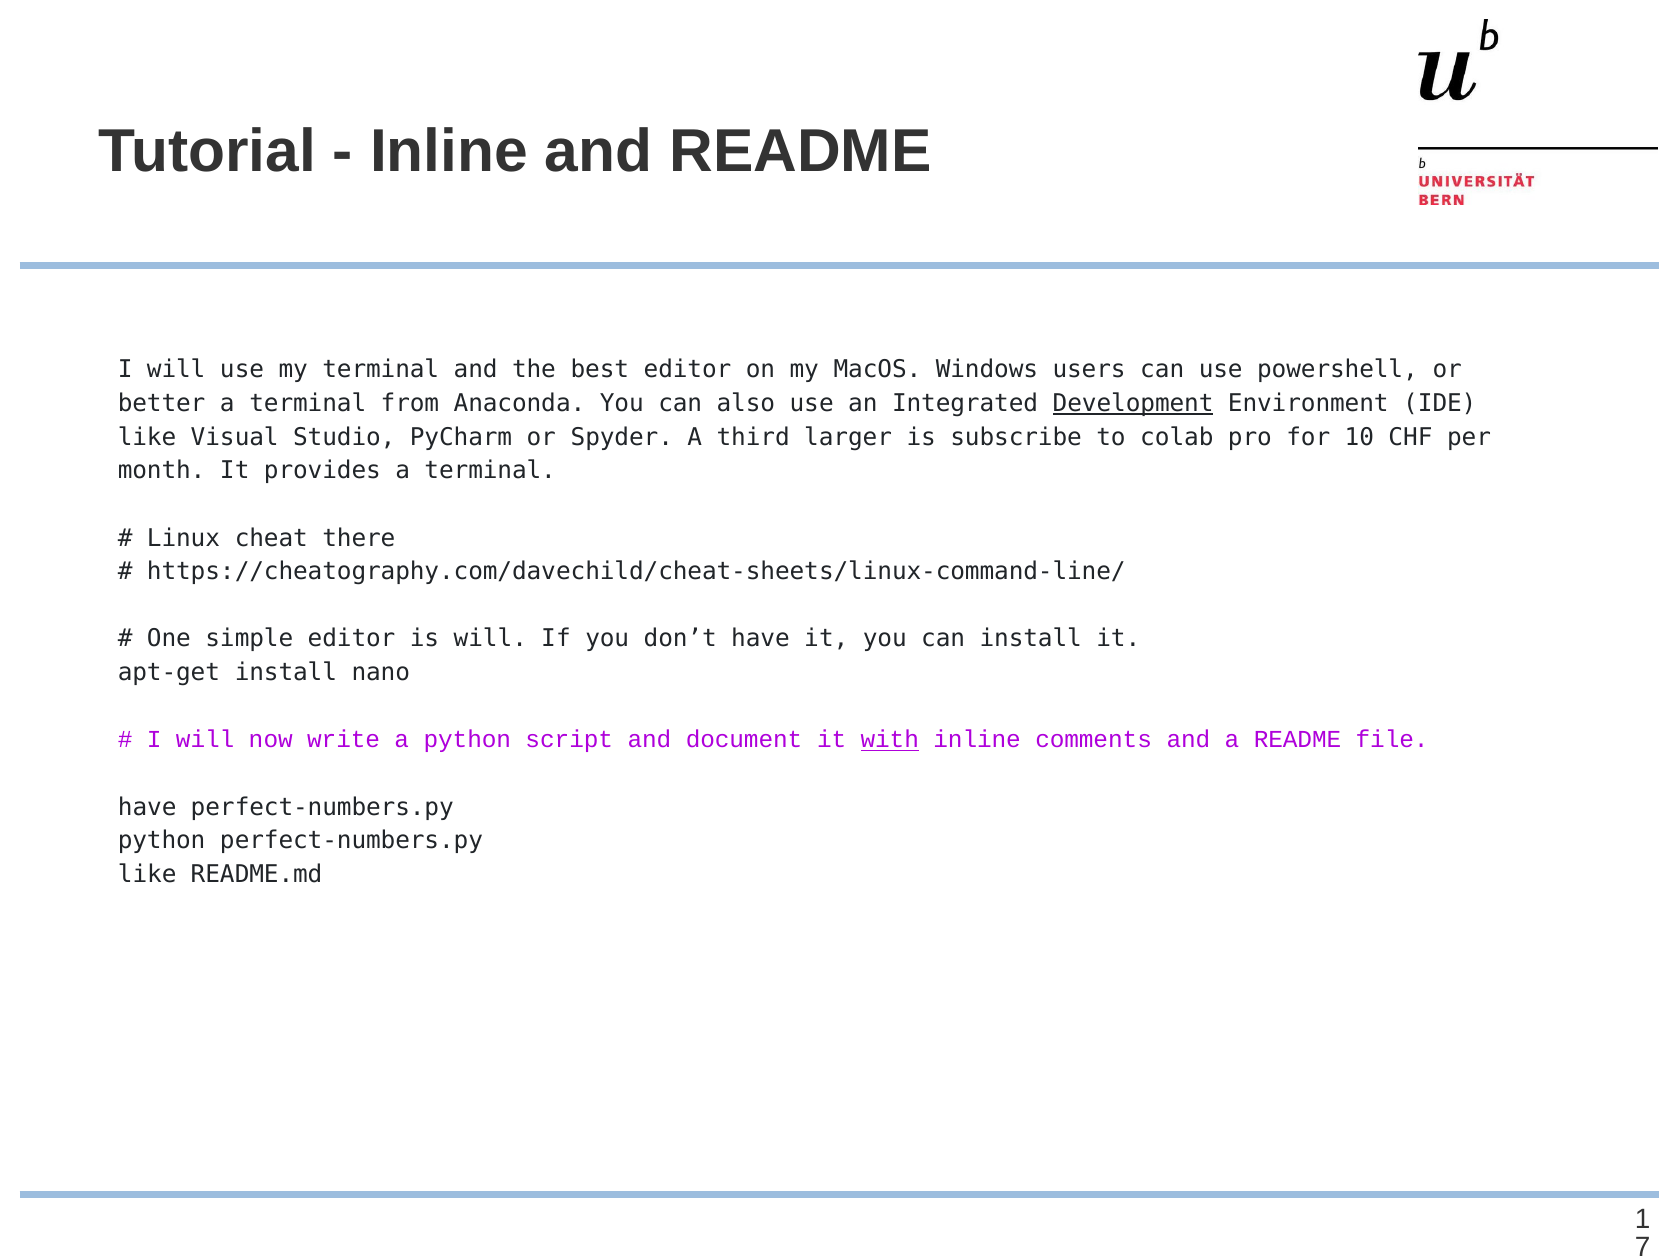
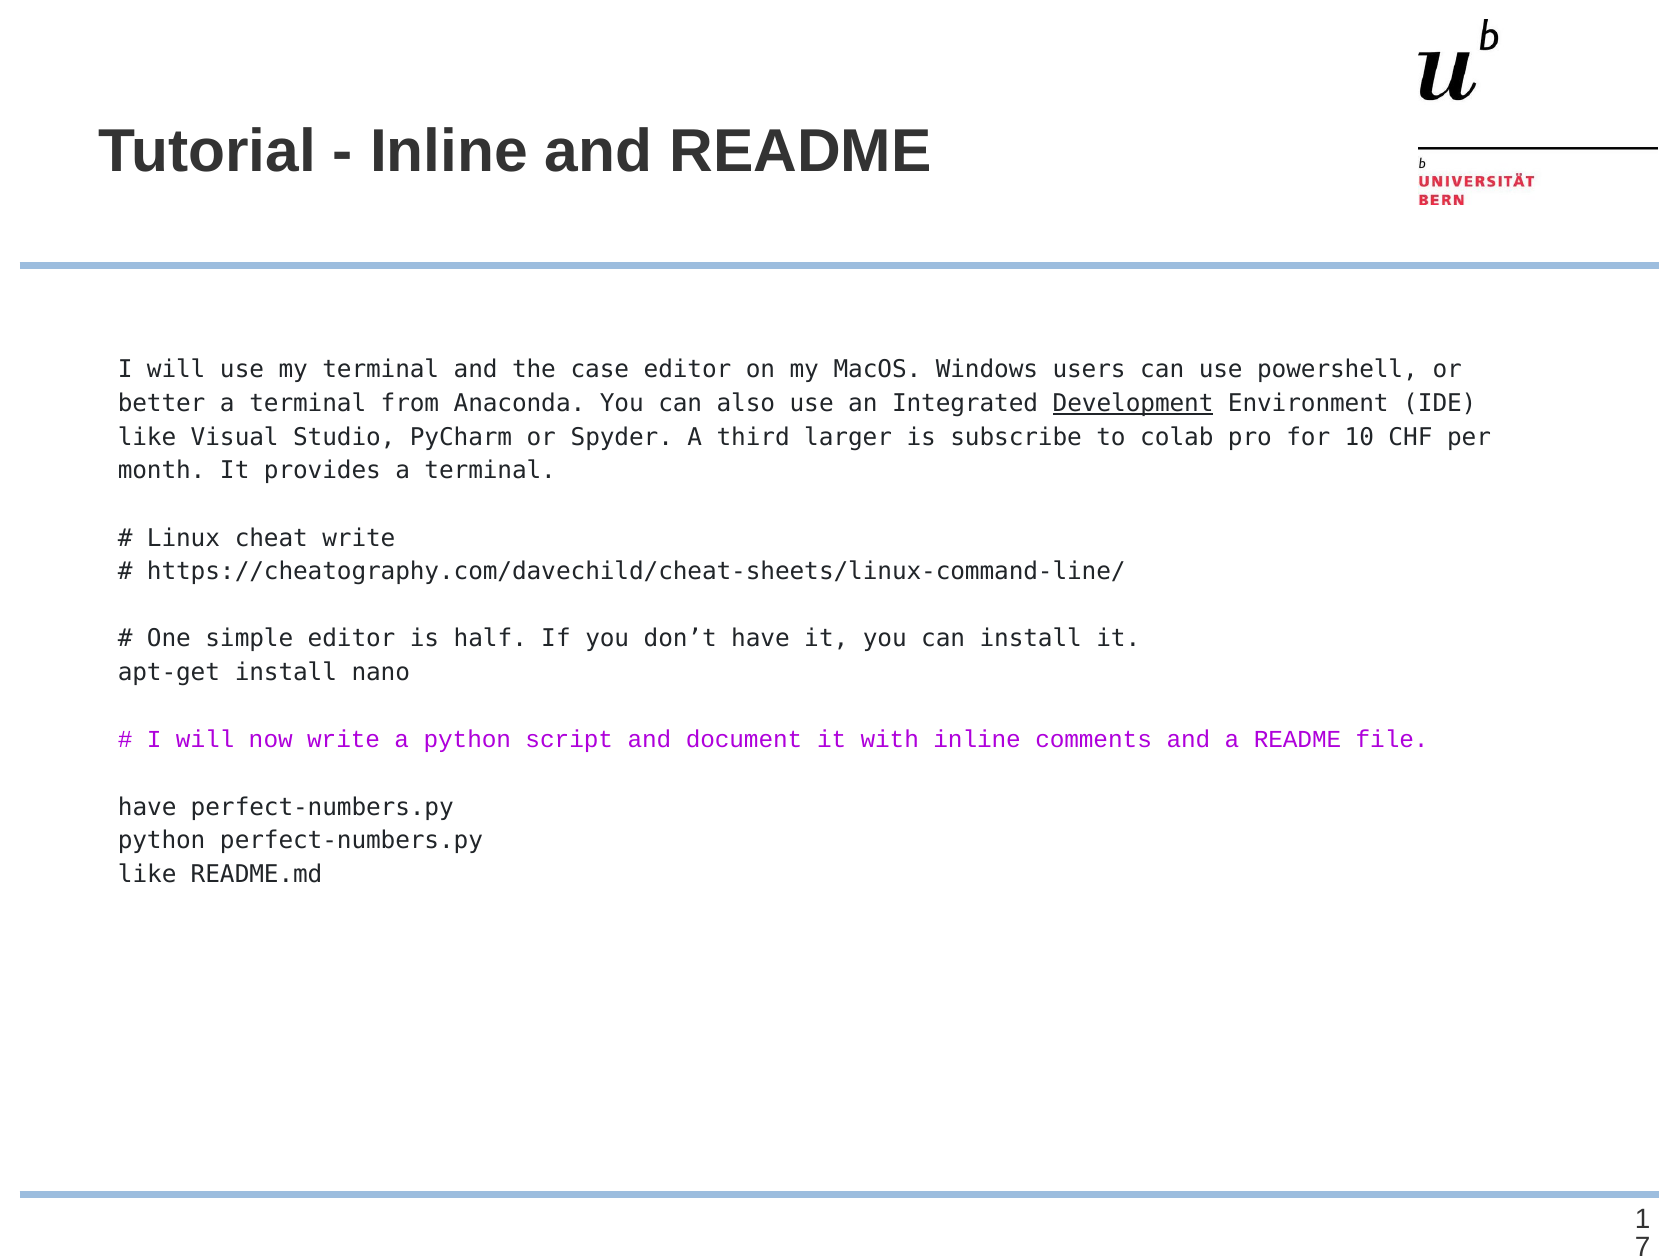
best: best -> case
cheat there: there -> write
is will: will -> half
with underline: present -> none
